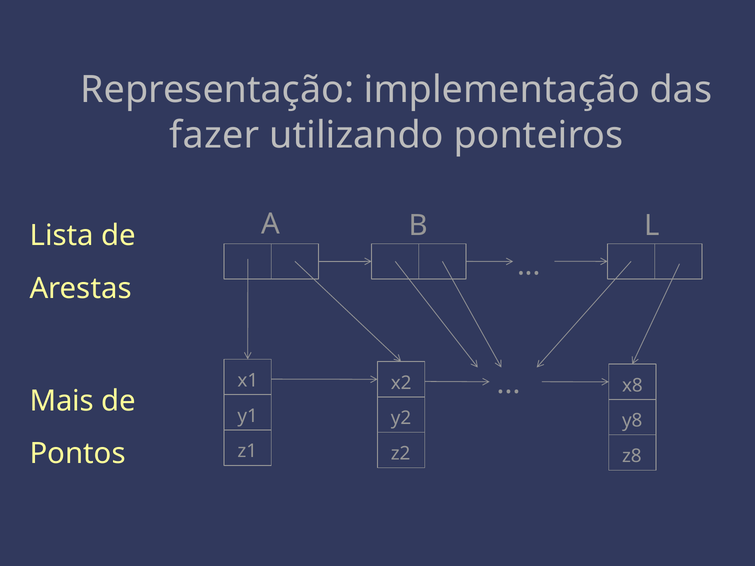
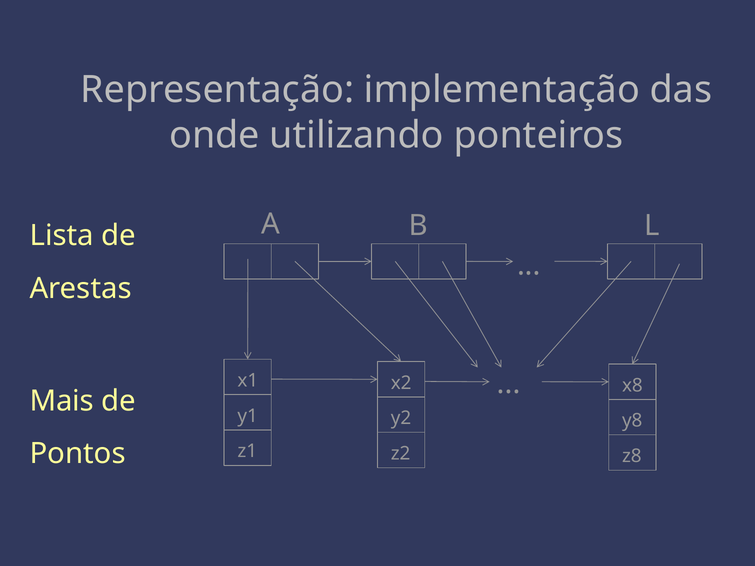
fazer: fazer -> onde
